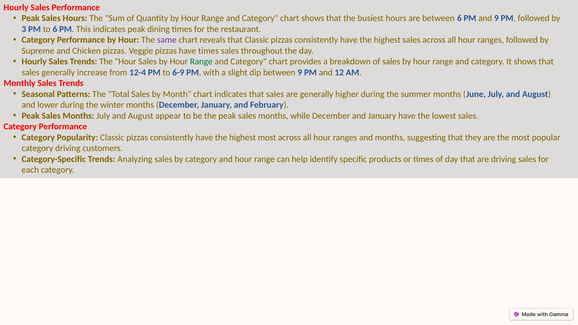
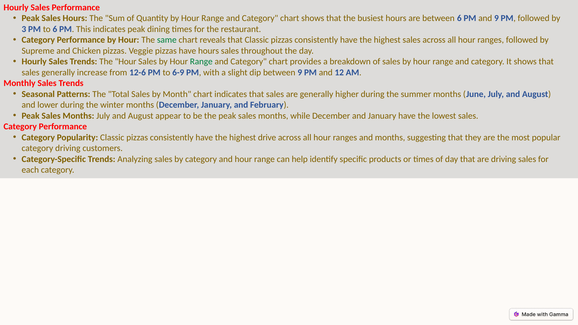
same colour: purple -> green
have times: times -> hours
12-4: 12-4 -> 12-6
highest most: most -> drive
